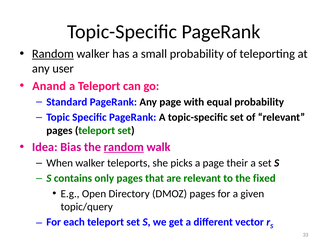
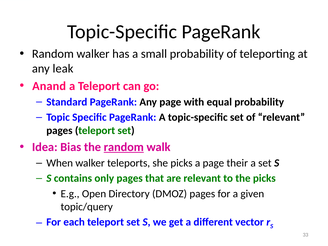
Random at (53, 54) underline: present -> none
user: user -> leak
the fixed: fixed -> picks
